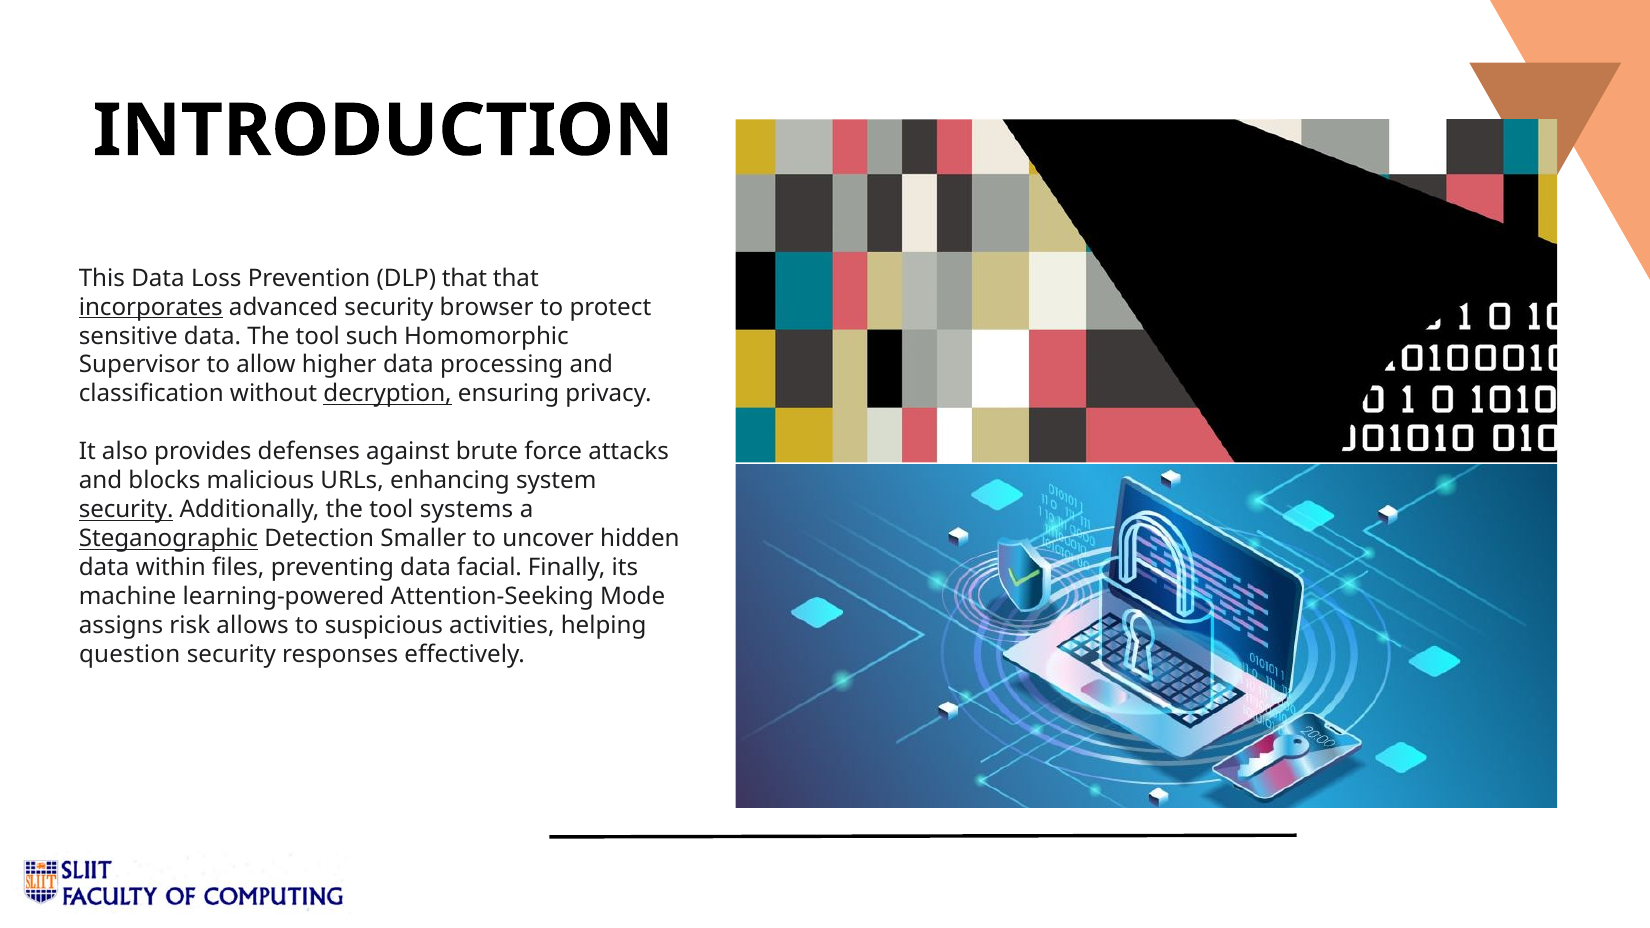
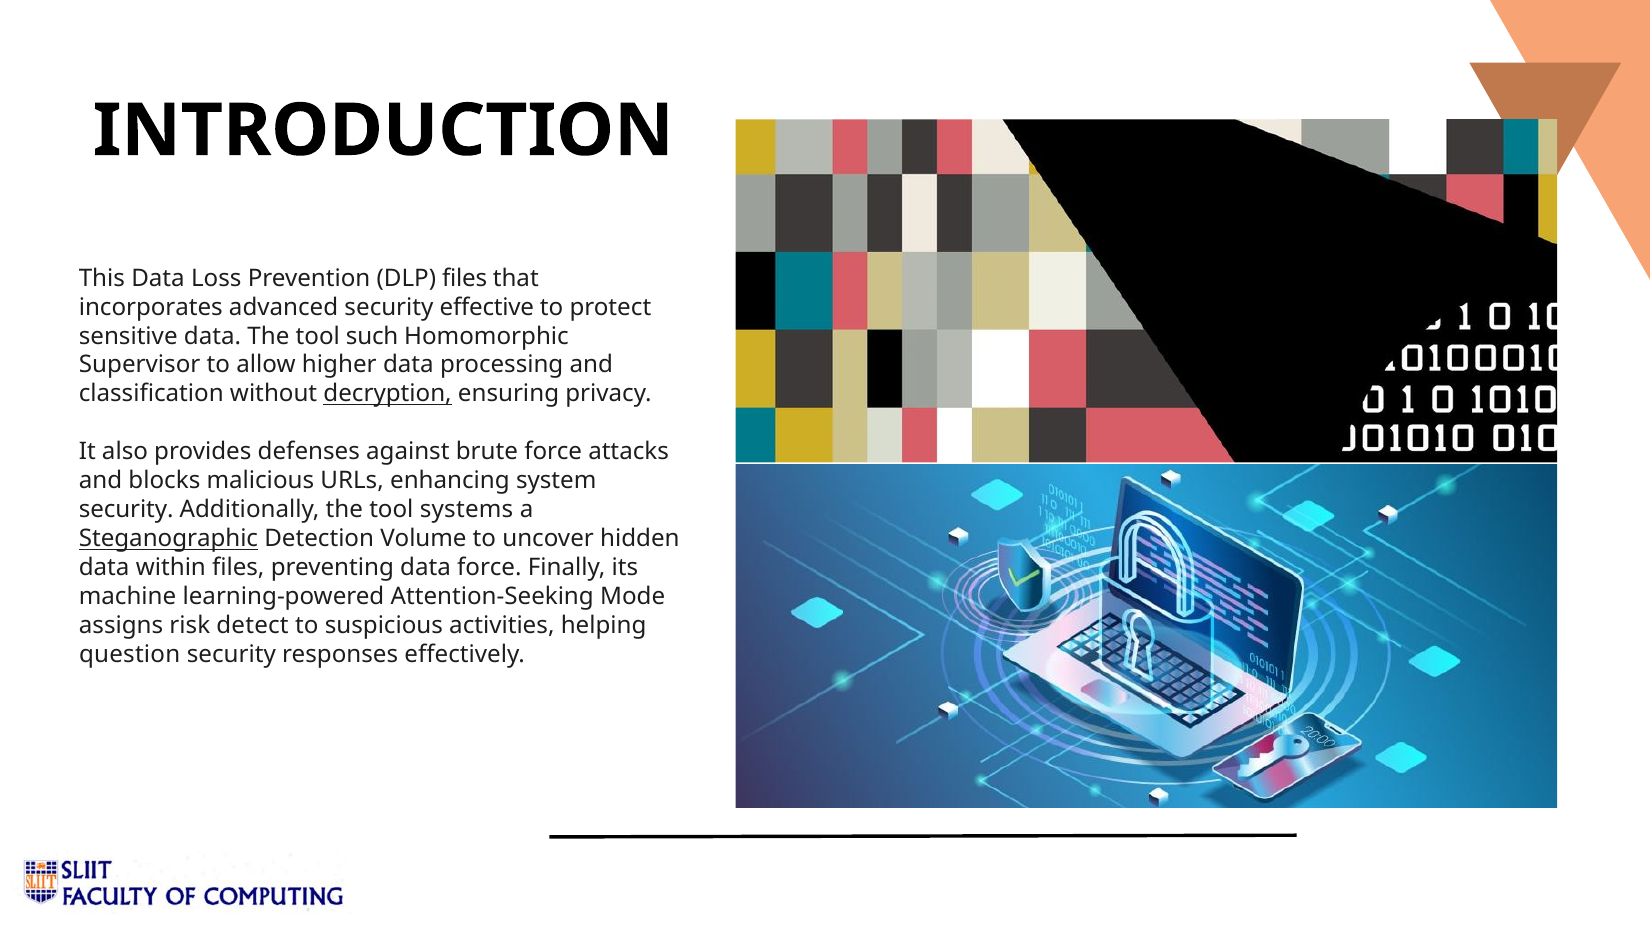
DLP that: that -> files
incorporates underline: present -> none
browser: browser -> effective
security at (126, 510) underline: present -> none
Smaller: Smaller -> Volume
data facial: facial -> force
allows: allows -> detect
